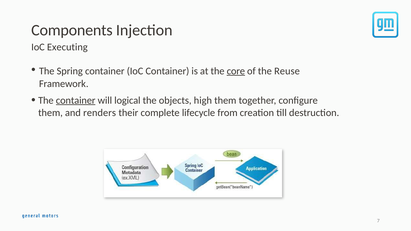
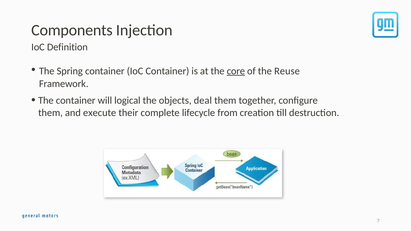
Executing: Executing -> Definition
container at (76, 100) underline: present -> none
high: high -> deal
renders: renders -> execute
